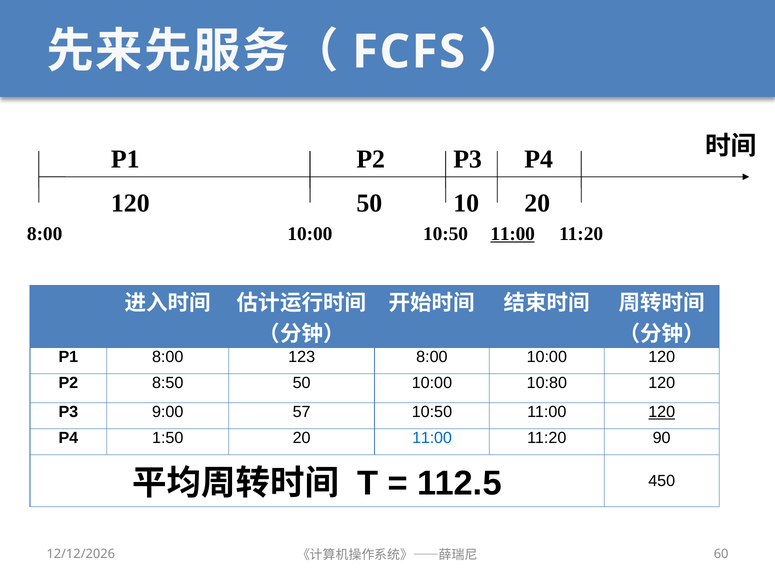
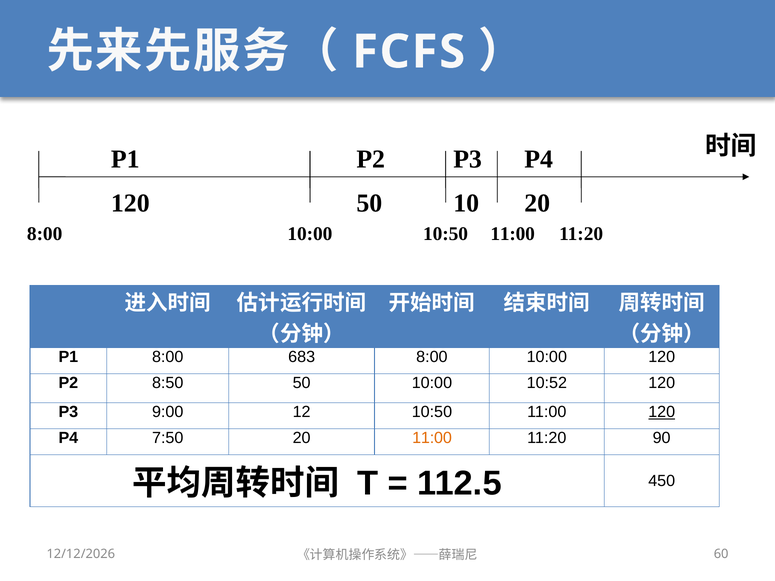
11:00 at (513, 234) underline: present -> none
123: 123 -> 683
10:80: 10:80 -> 10:52
57: 57 -> 12
1:50: 1:50 -> 7:50
11:00 at (432, 438) colour: blue -> orange
